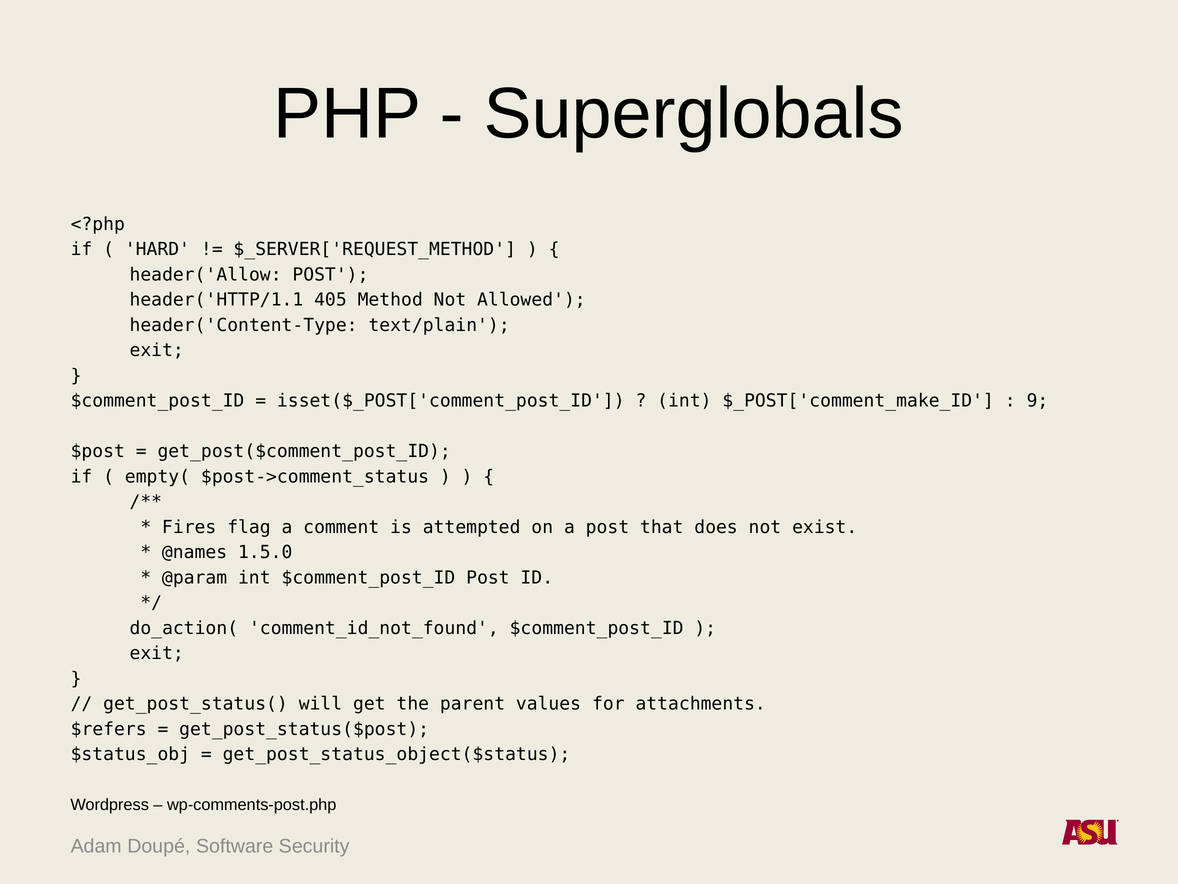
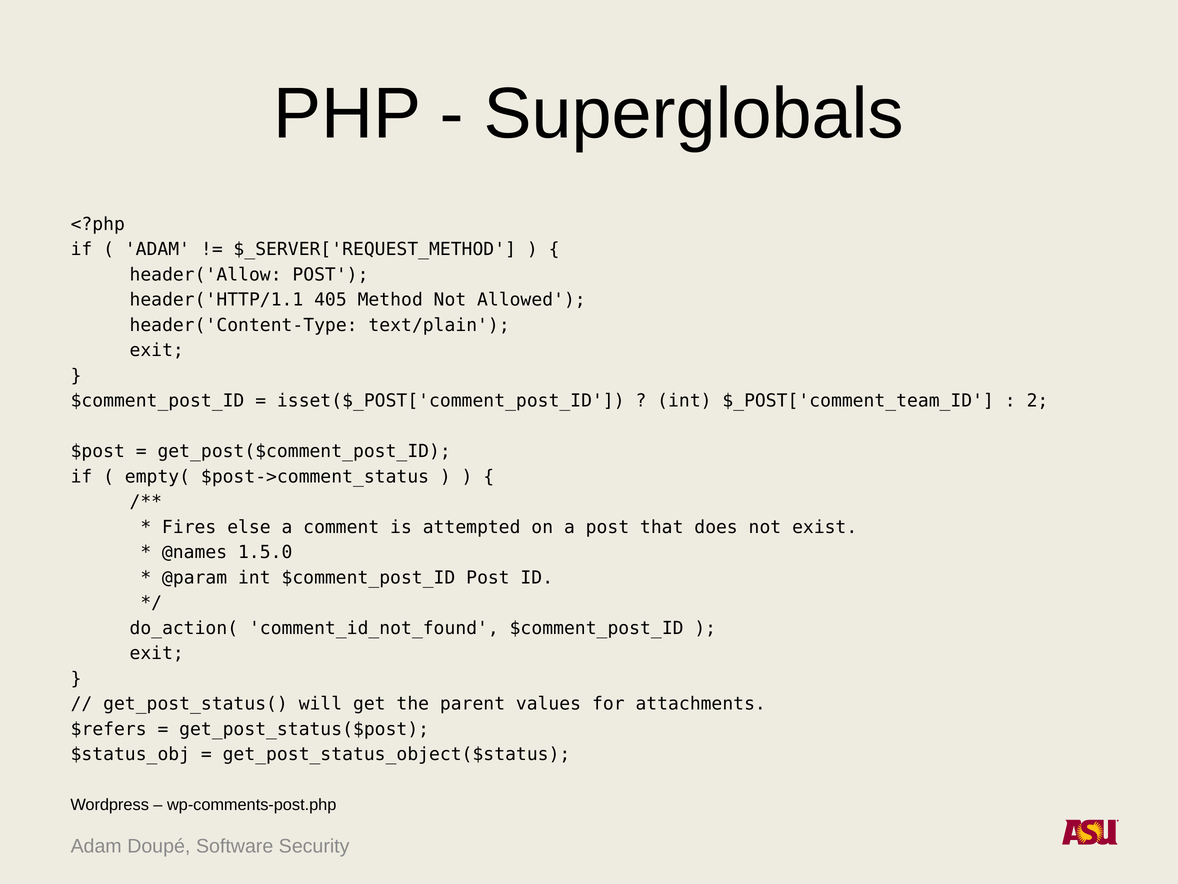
HARD at (157, 249): HARD -> ADAM
$_POST['comment_make_ID: $_POST['comment_make_ID -> $_POST['comment_team_ID
9: 9 -> 2
flag: flag -> else
